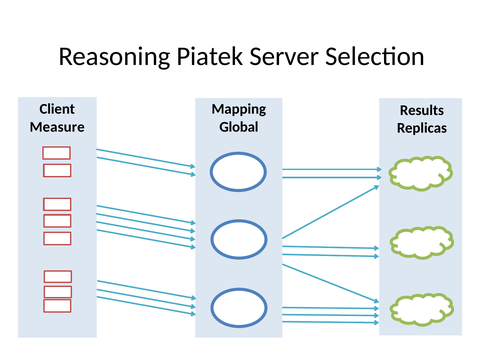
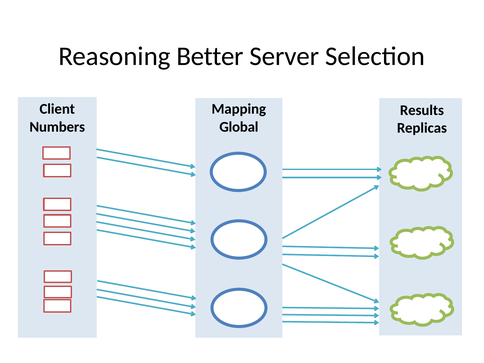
Piatek: Piatek -> Better
Measure: Measure -> Numbers
